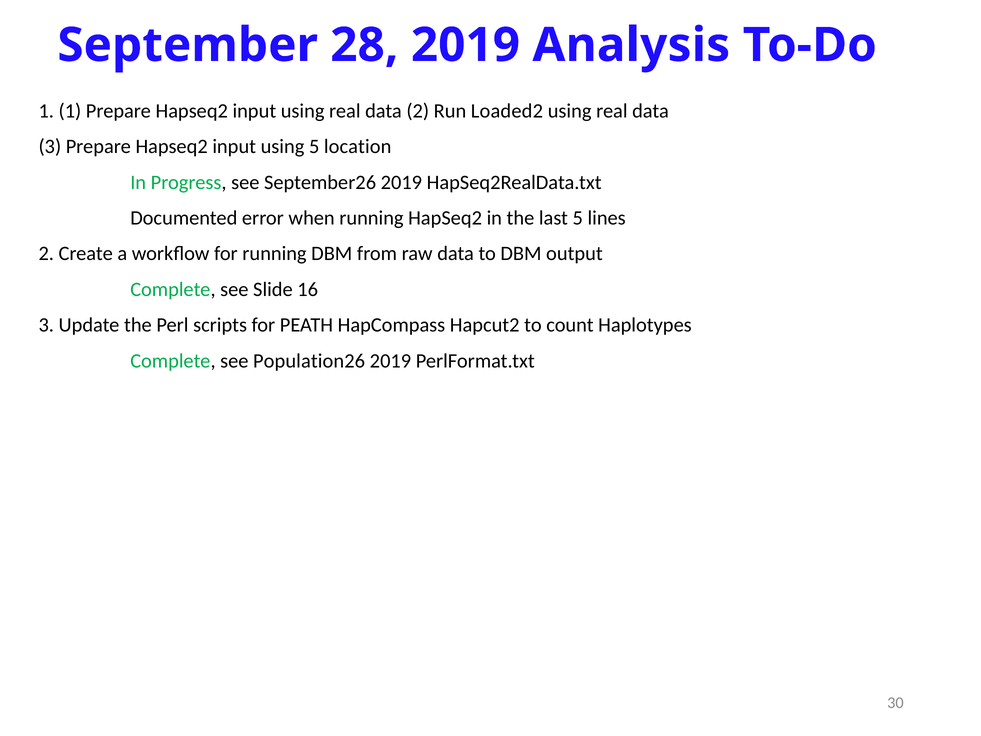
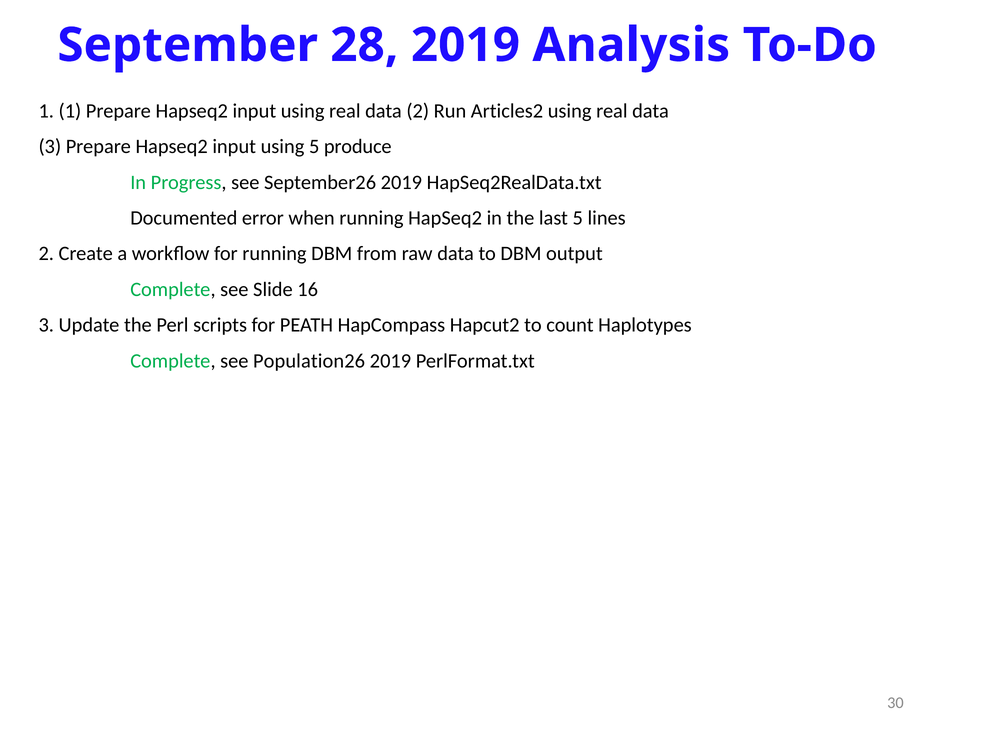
Loaded2: Loaded2 -> Articles2
location: location -> produce
